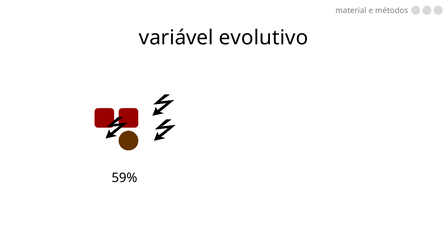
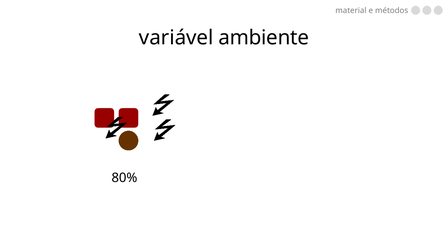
evolutivo: evolutivo -> ambiente
59%: 59% -> 80%
